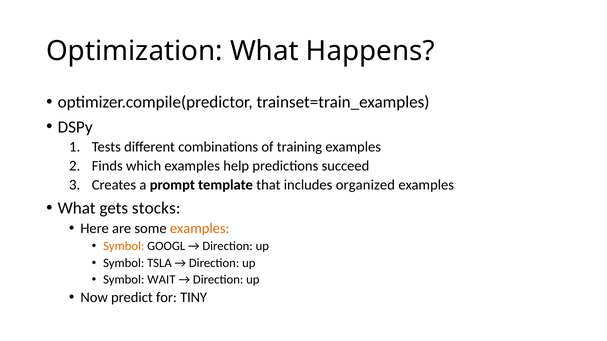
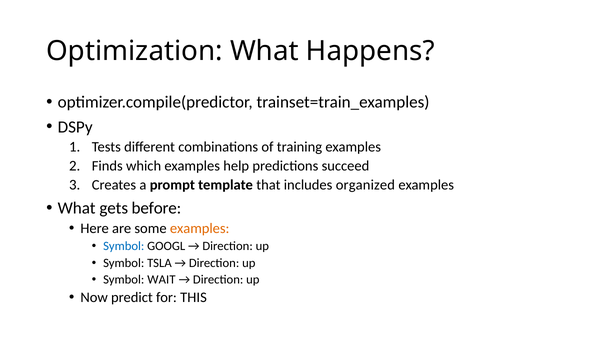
stocks: stocks -> before
Symbol at (124, 247) colour: orange -> blue
TINY: TINY -> THIS
